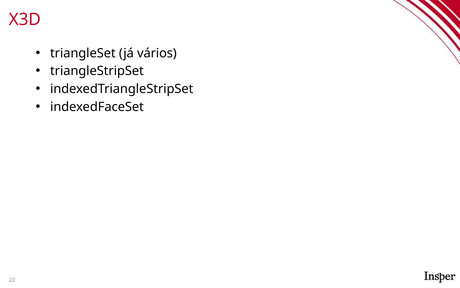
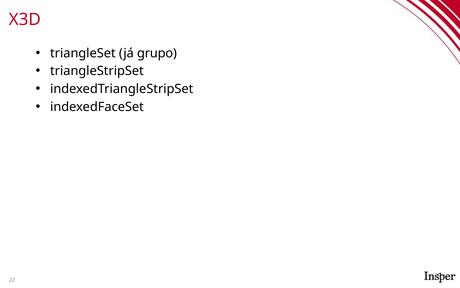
vários: vários -> grupo
